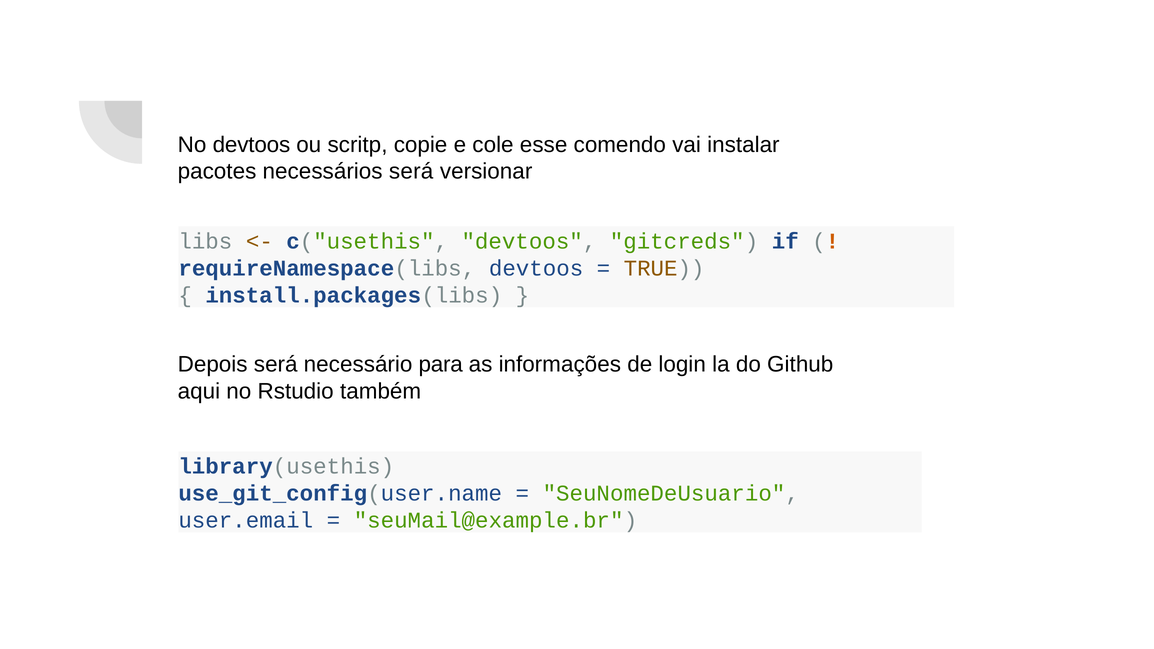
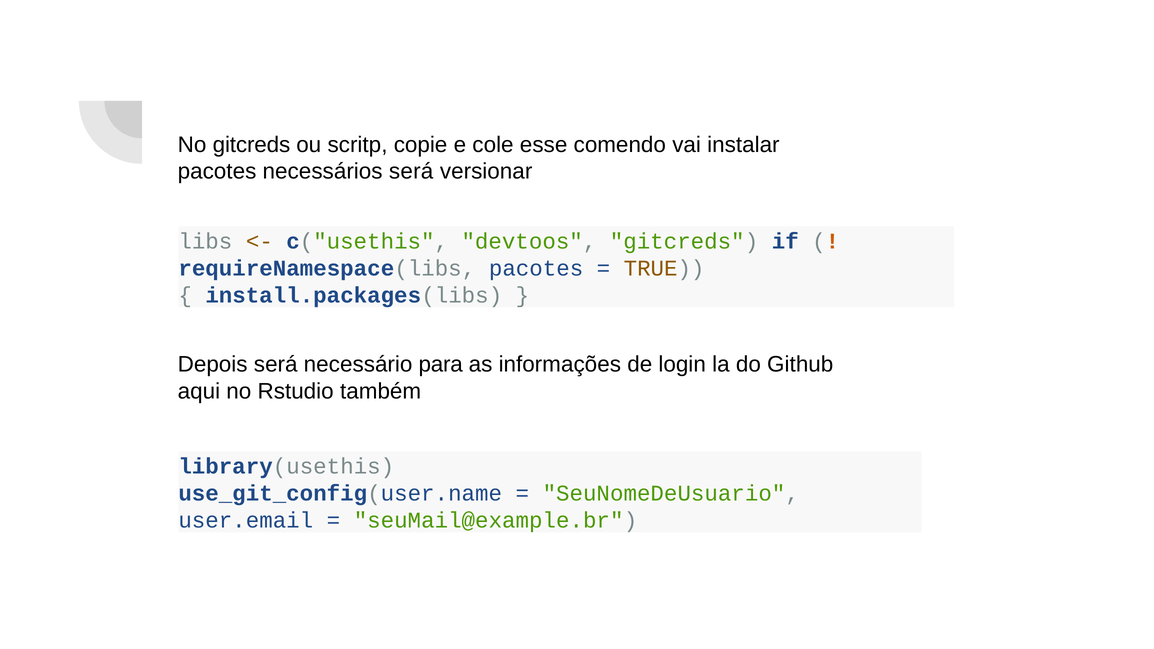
No devtoos: devtoos -> gitcreds
devtoos at (536, 268): devtoos -> pacotes
